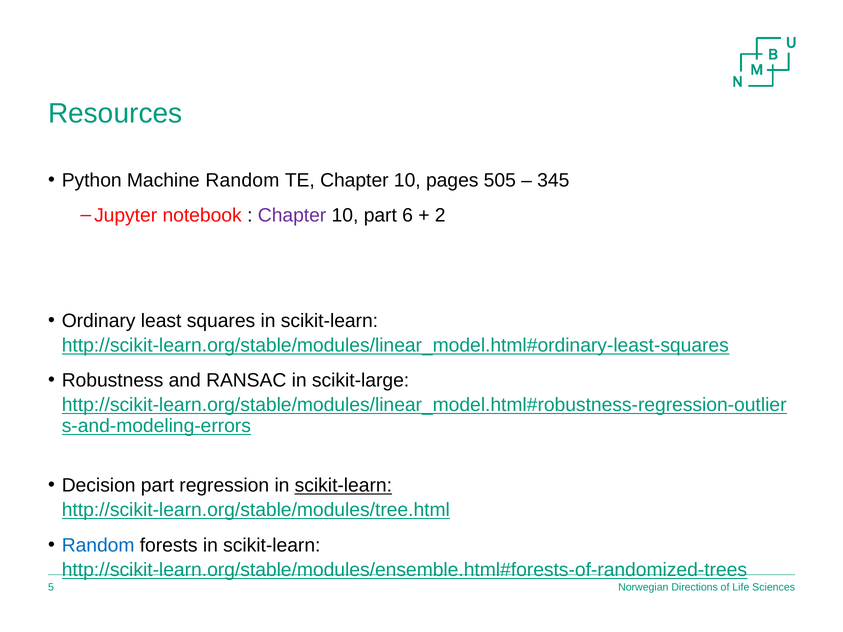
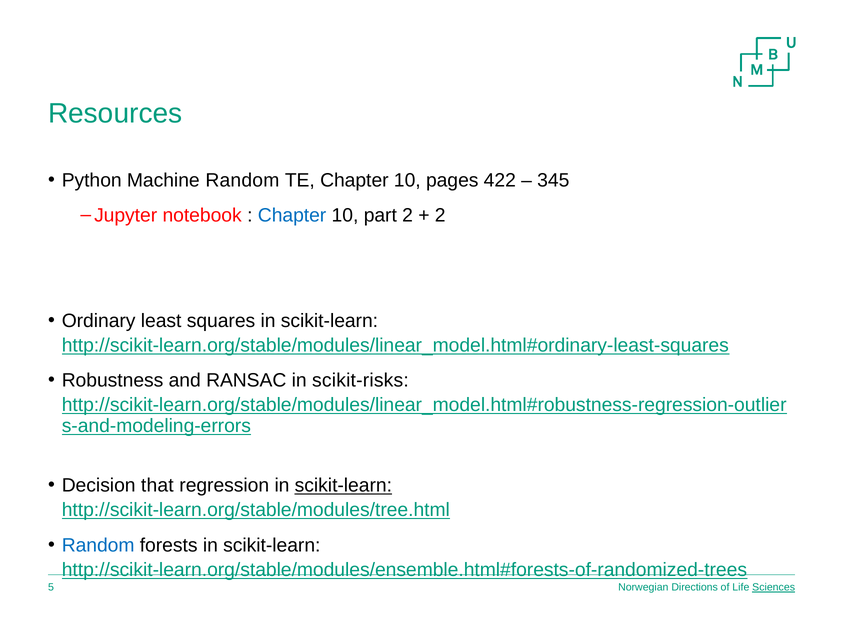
505: 505 -> 422
Chapter at (292, 215) colour: purple -> blue
part 6: 6 -> 2
scikit-large: scikit-large -> scikit-risks
Decision part: part -> that
Sciences underline: none -> present
